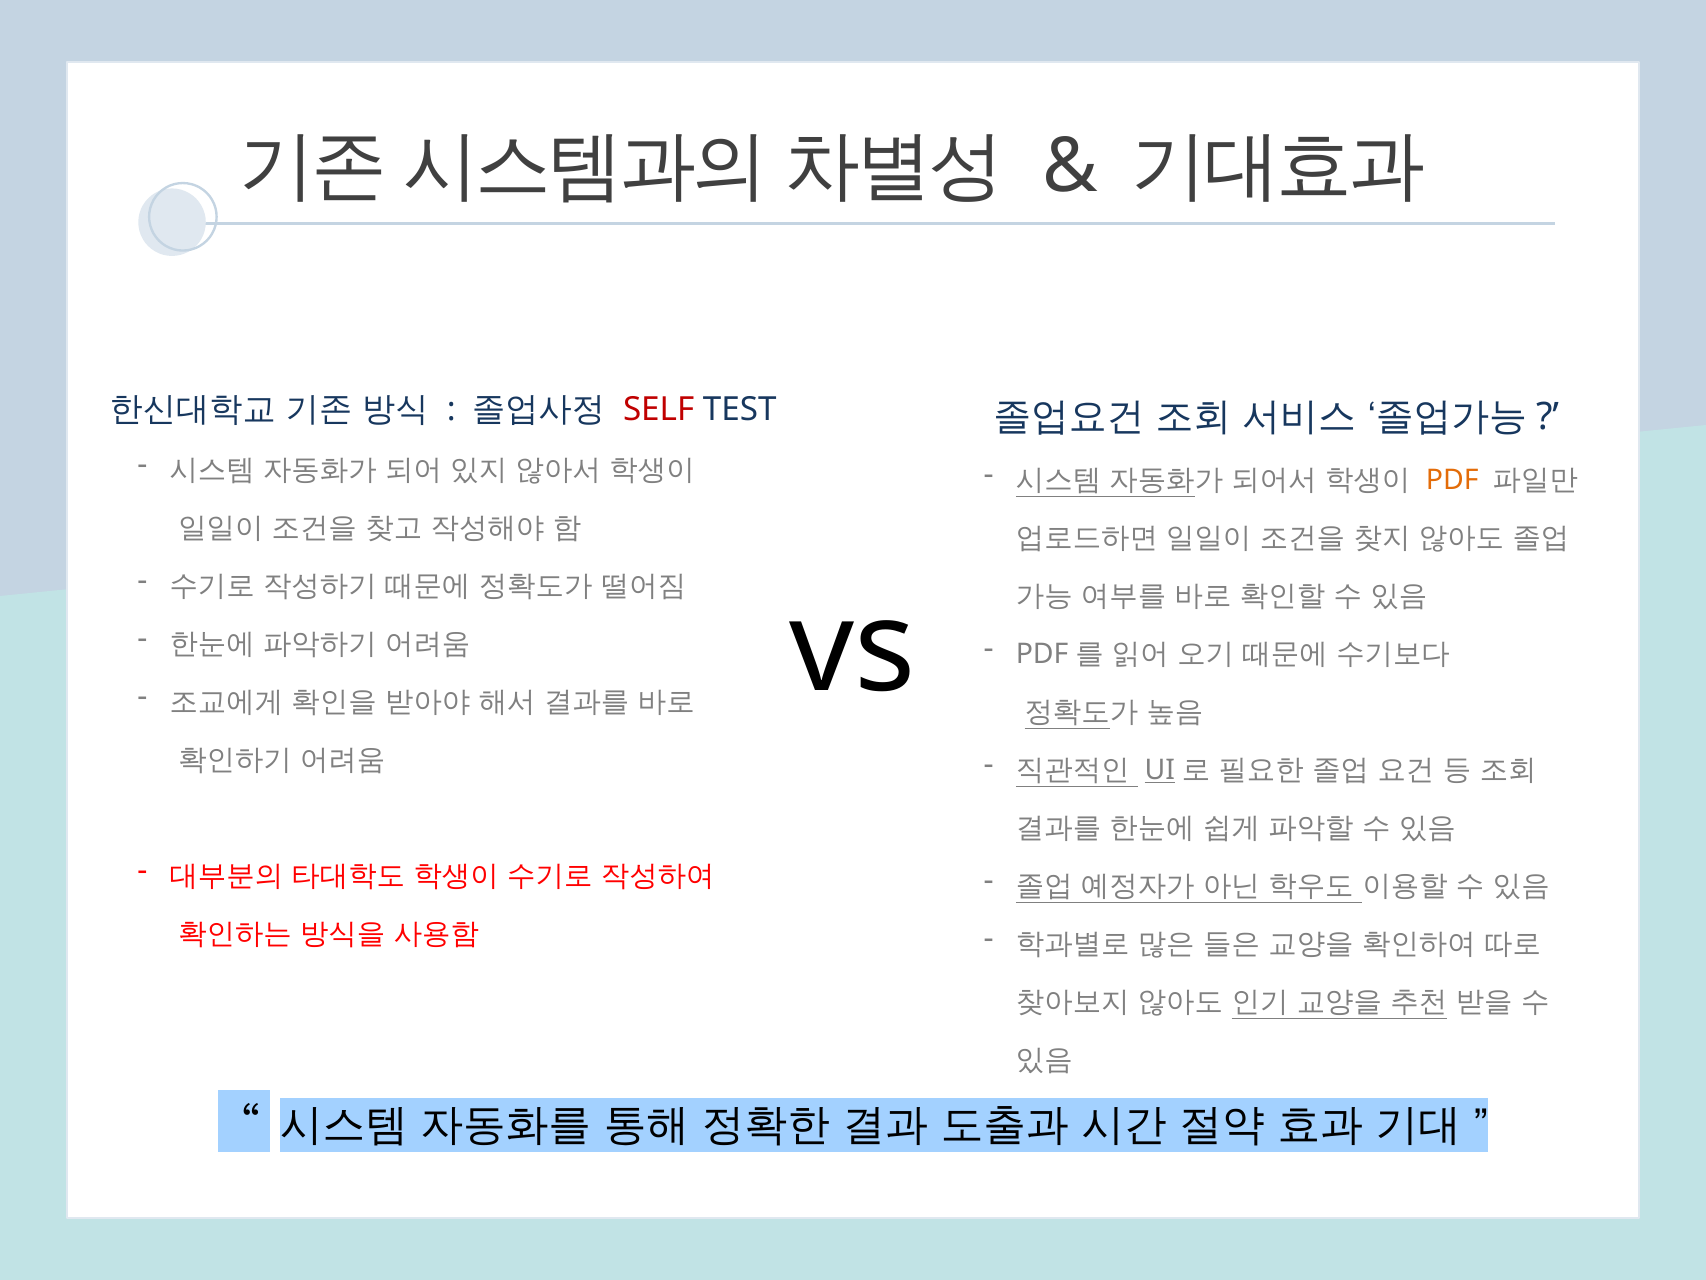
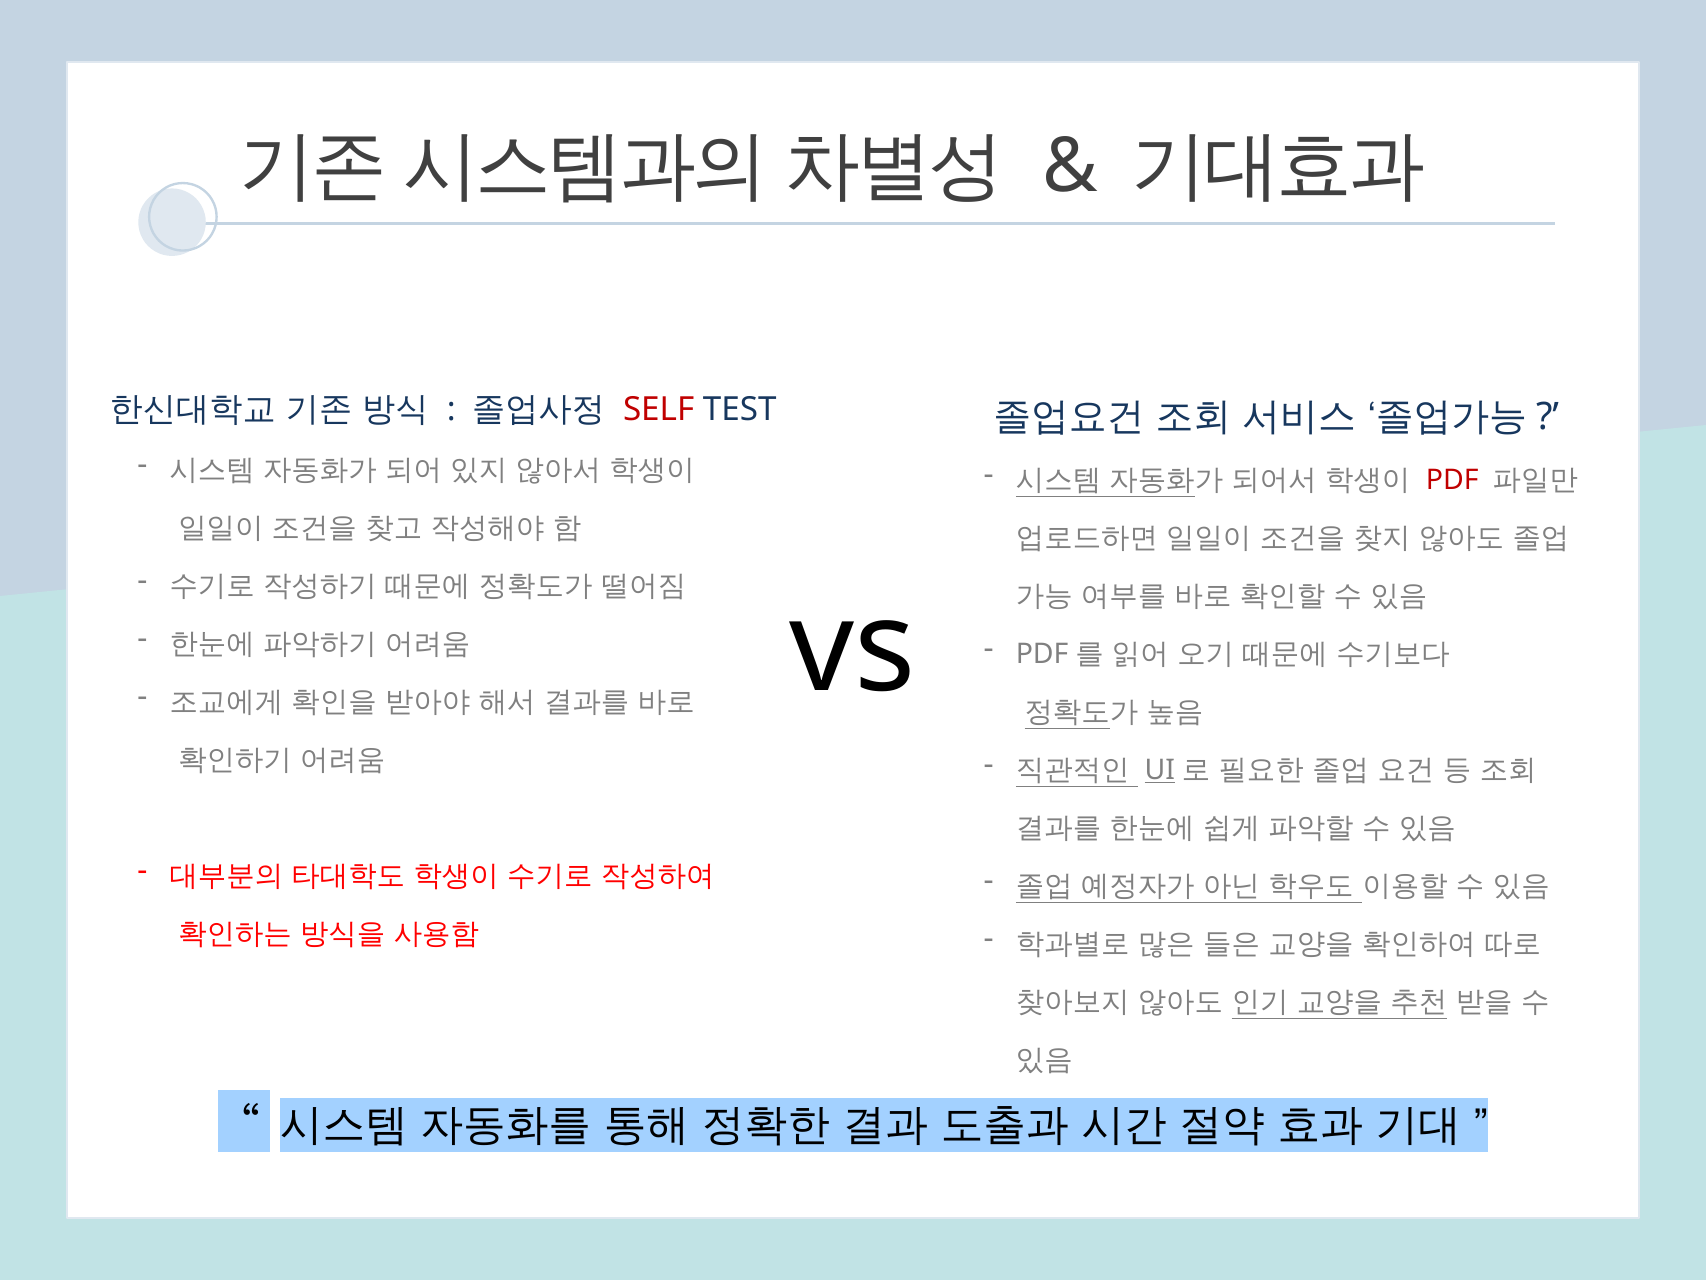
PDF colour: orange -> red
